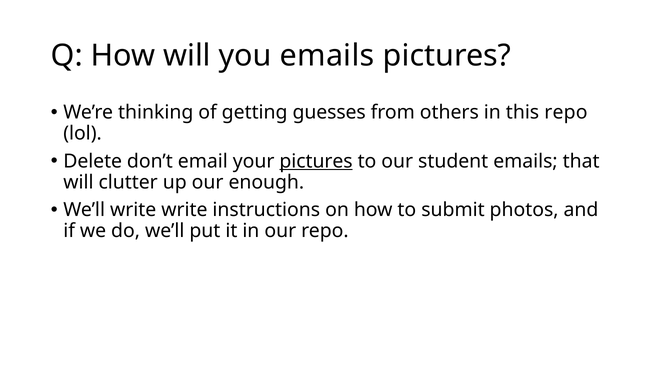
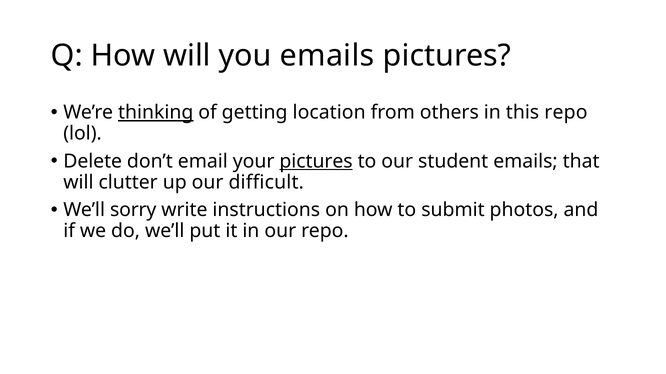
thinking underline: none -> present
guesses: guesses -> location
enough: enough -> difficult
We’ll write: write -> sorry
